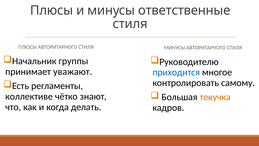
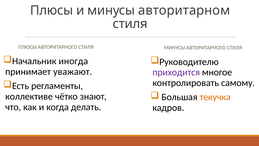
ответственные: ответственные -> авторитарном
группы: группы -> иногда
приходится colour: blue -> purple
